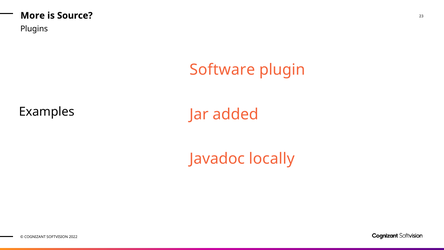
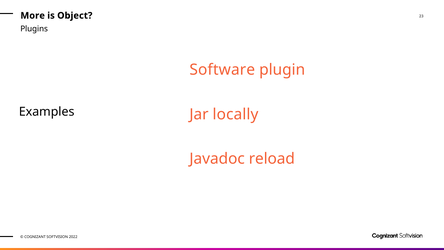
Source: Source -> Object
added: added -> locally
locally: locally -> reload
